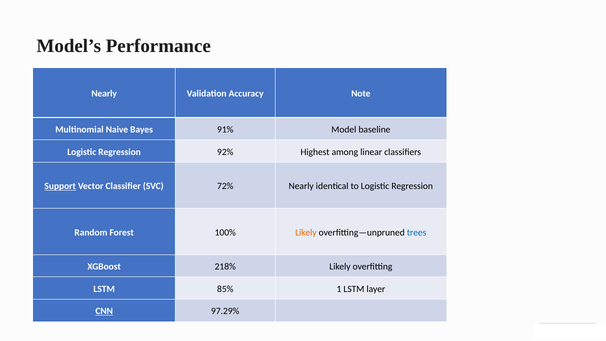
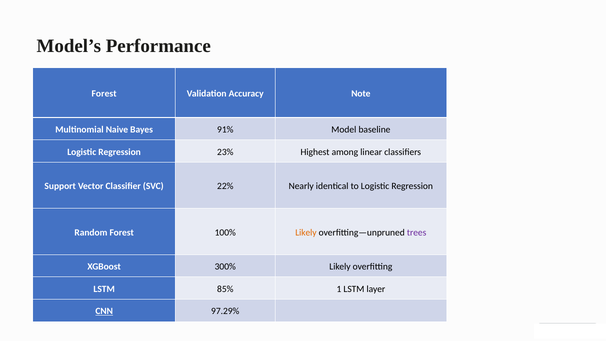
Nearly at (104, 93): Nearly -> Forest
92%: 92% -> 23%
Support underline: present -> none
72%: 72% -> 22%
trees colour: blue -> purple
218%: 218% -> 300%
